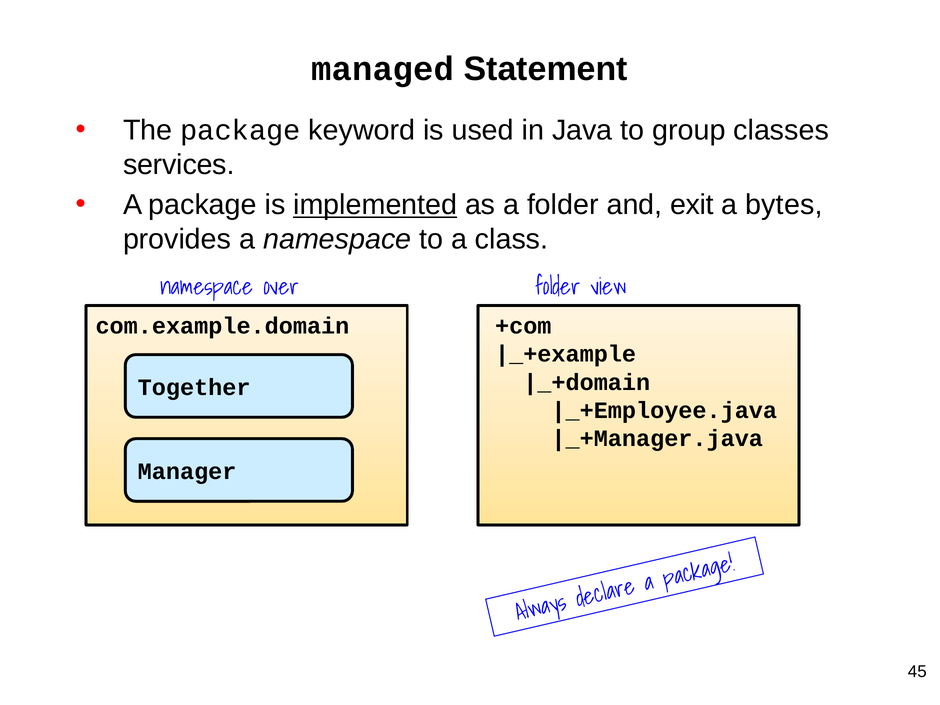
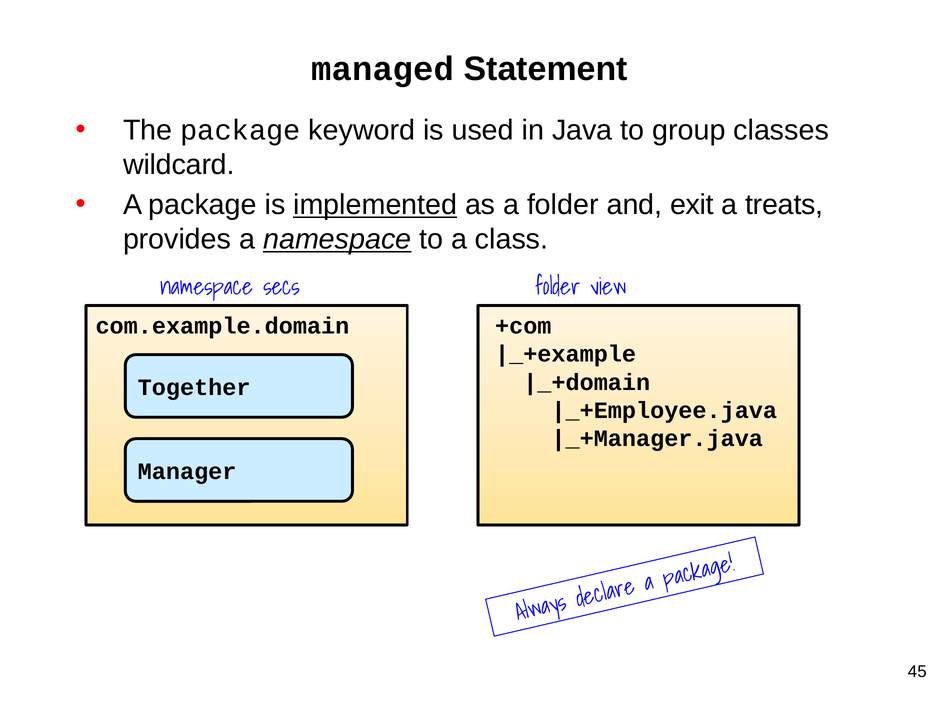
services: services -> wildcard
bytes: bytes -> treats
namespace at (337, 239) underline: none -> present
over: over -> secs
